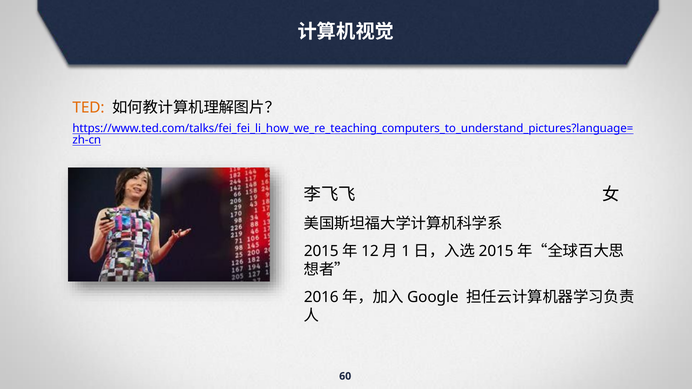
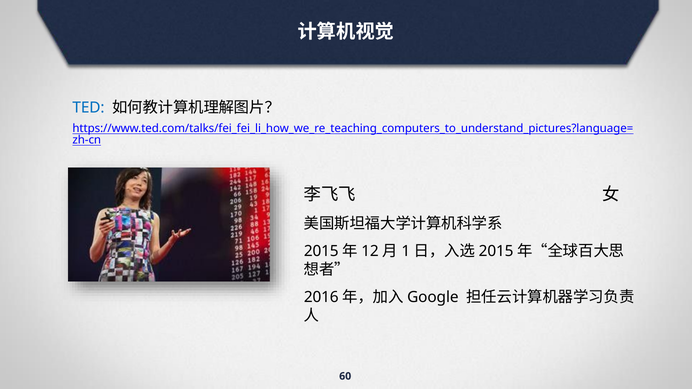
TED colour: orange -> blue
